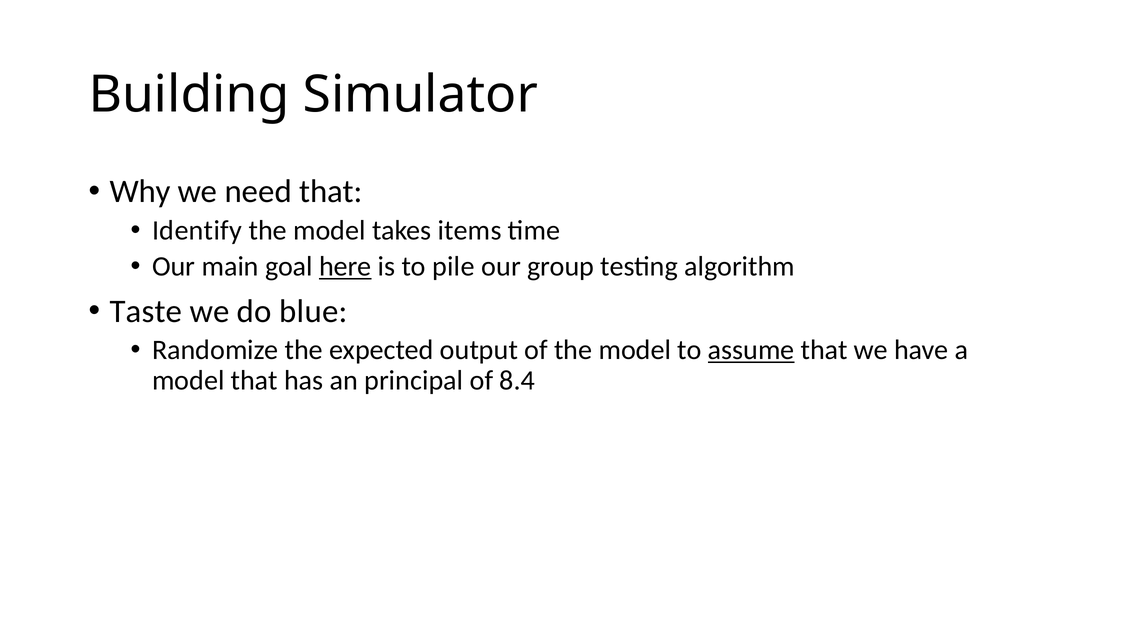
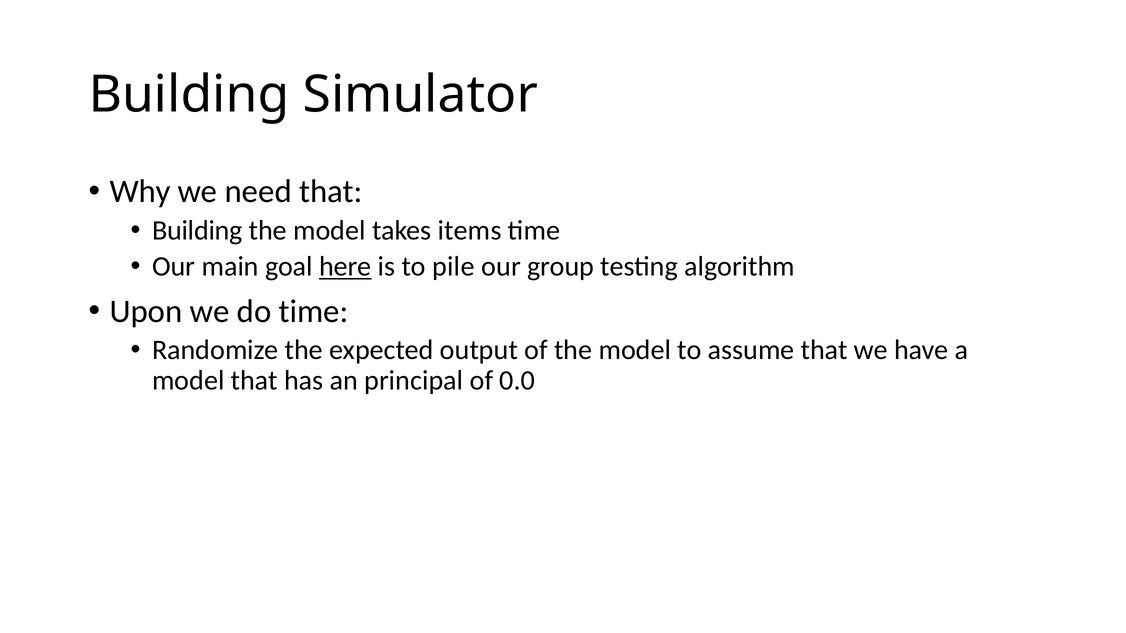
Identify at (197, 231): Identify -> Building
Taste: Taste -> Upon
do blue: blue -> time
assume underline: present -> none
8.4: 8.4 -> 0.0
